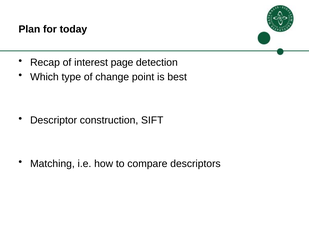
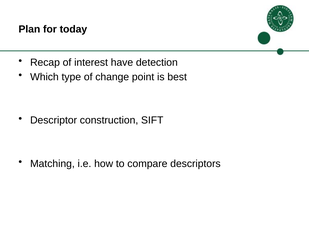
page: page -> have
